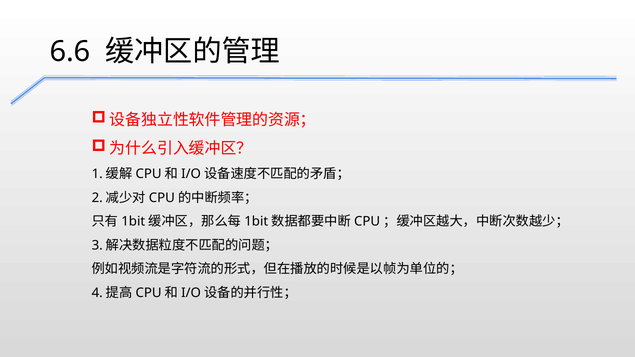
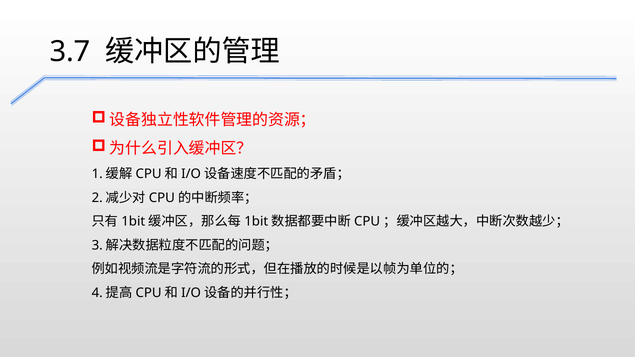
6.6: 6.6 -> 3.7
